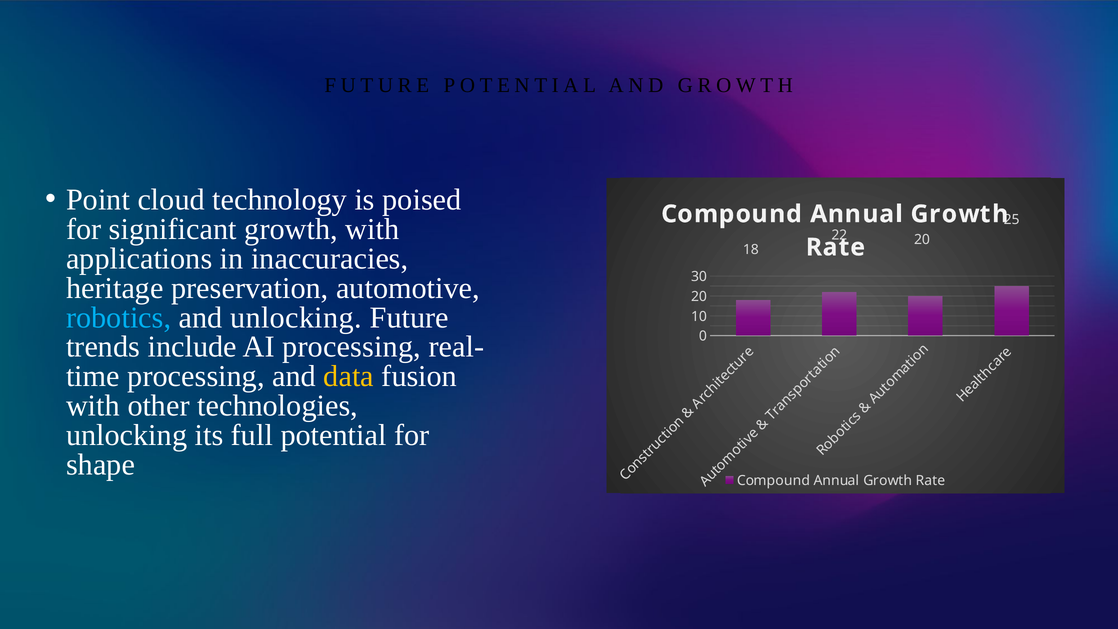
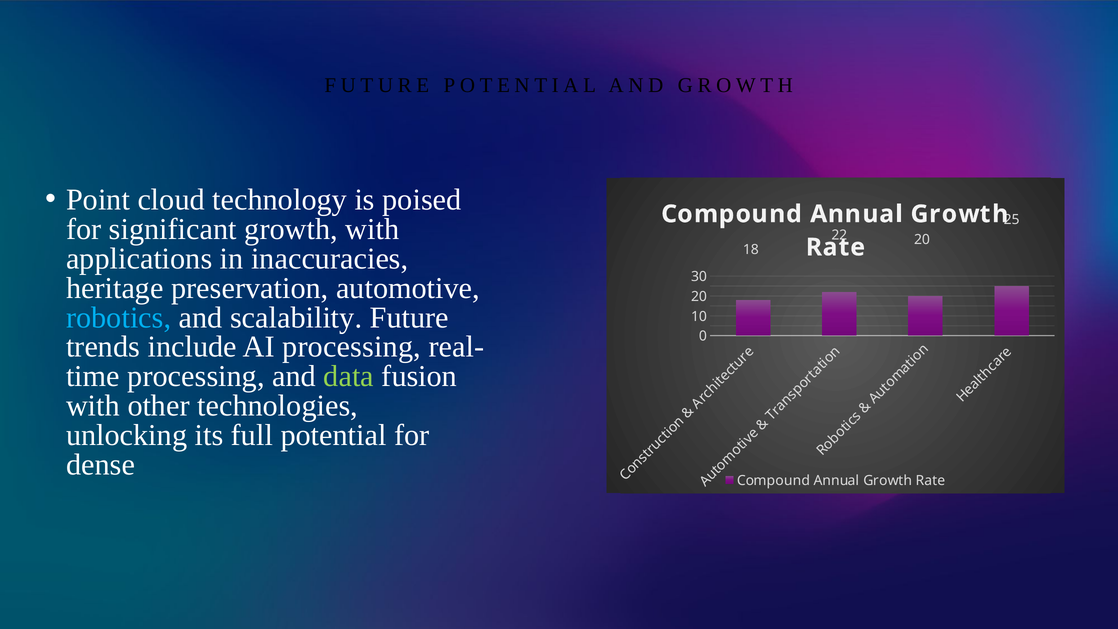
and unlocking: unlocking -> scalability
data colour: yellow -> light green
shape: shape -> dense
